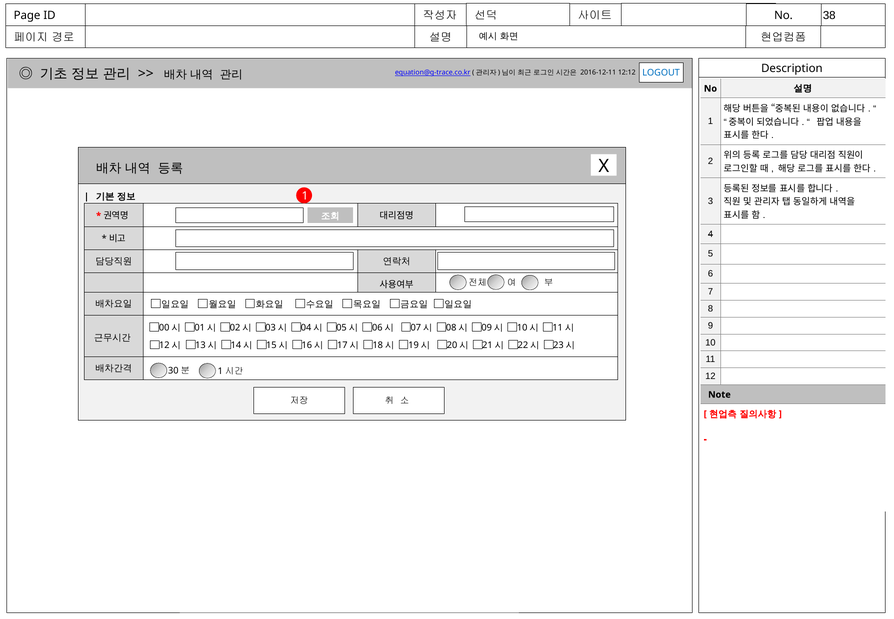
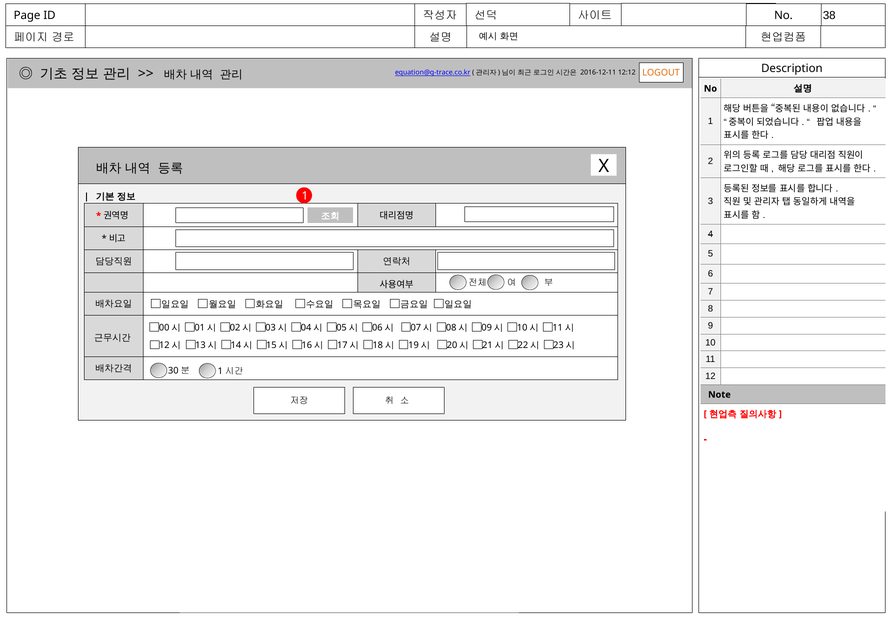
LOGOUT colour: blue -> orange
